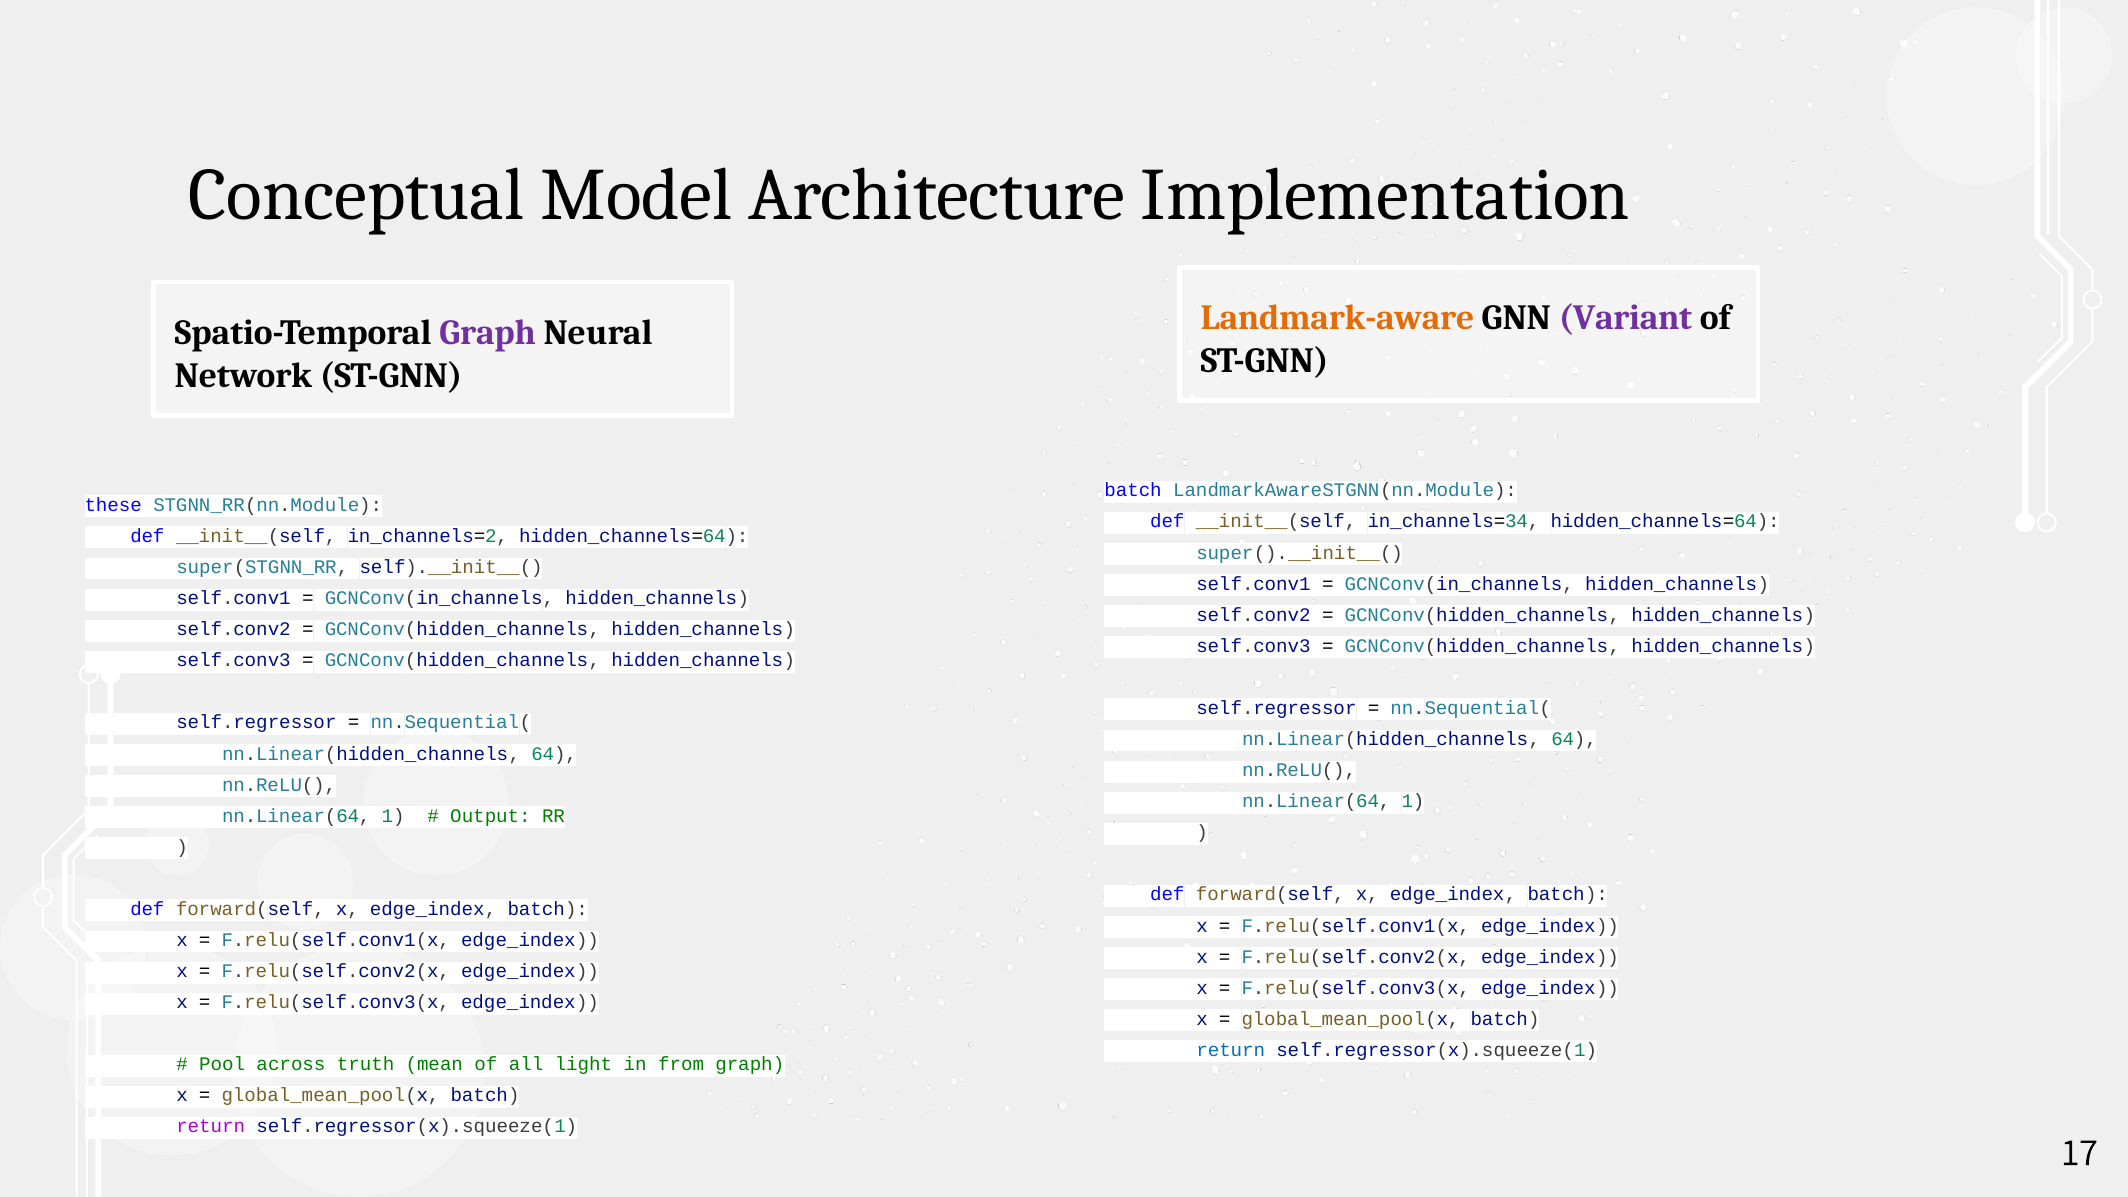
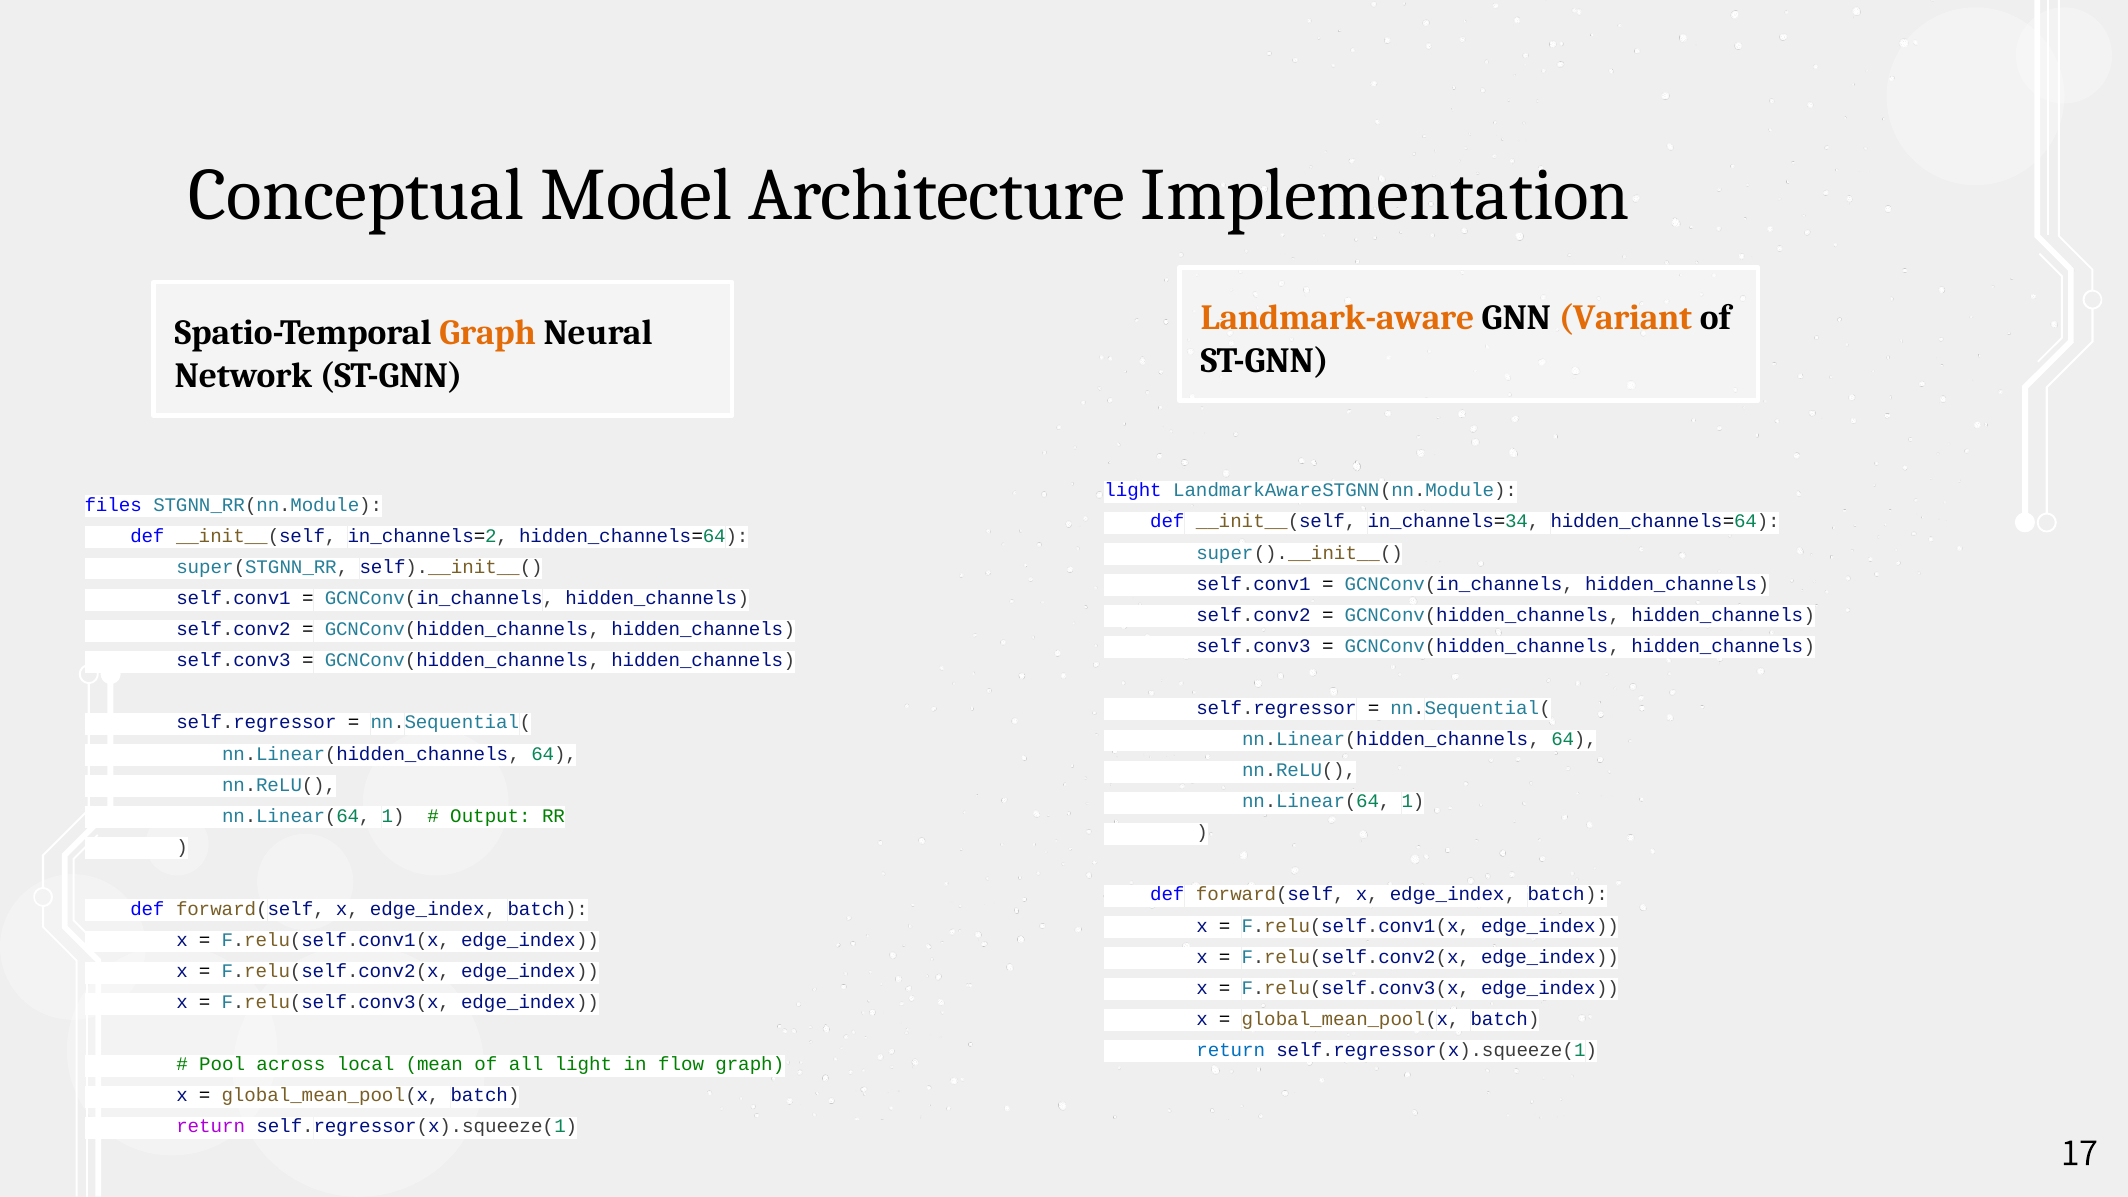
Variant colour: purple -> orange
Graph at (488, 333) colour: purple -> orange
batch at (1133, 491): batch -> light
these: these -> files
truth: truth -> local
from: from -> flow
